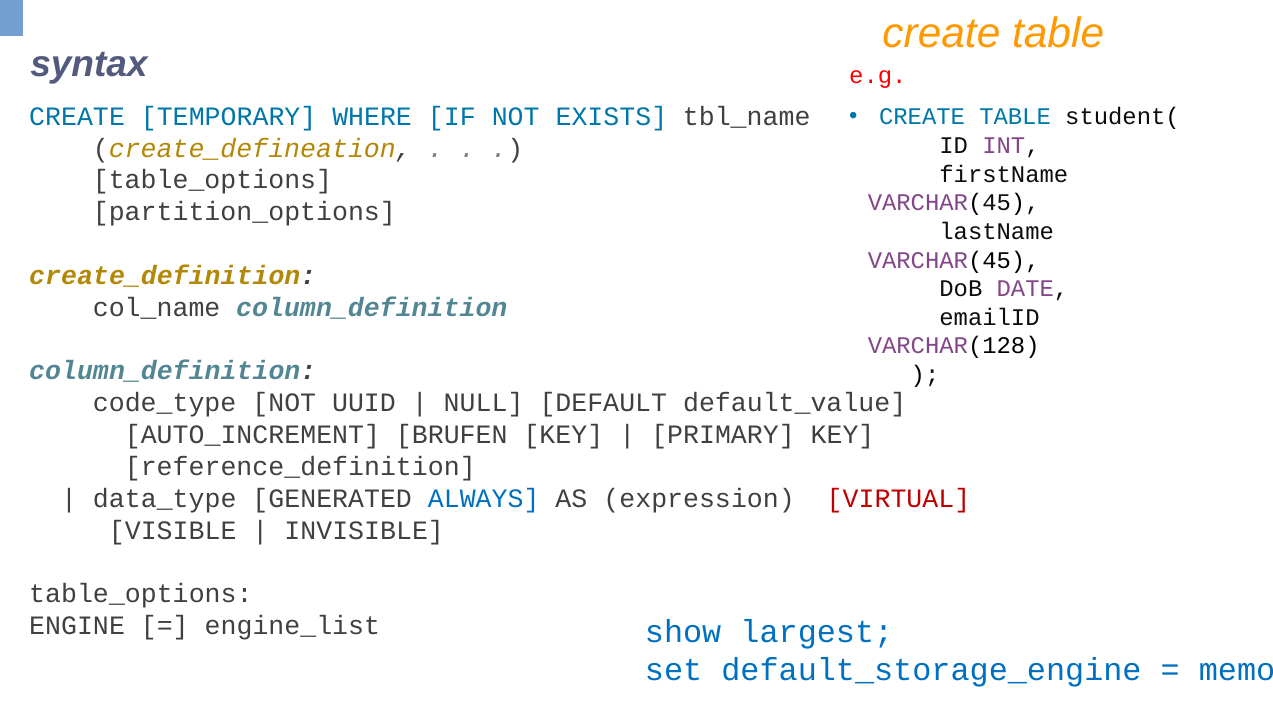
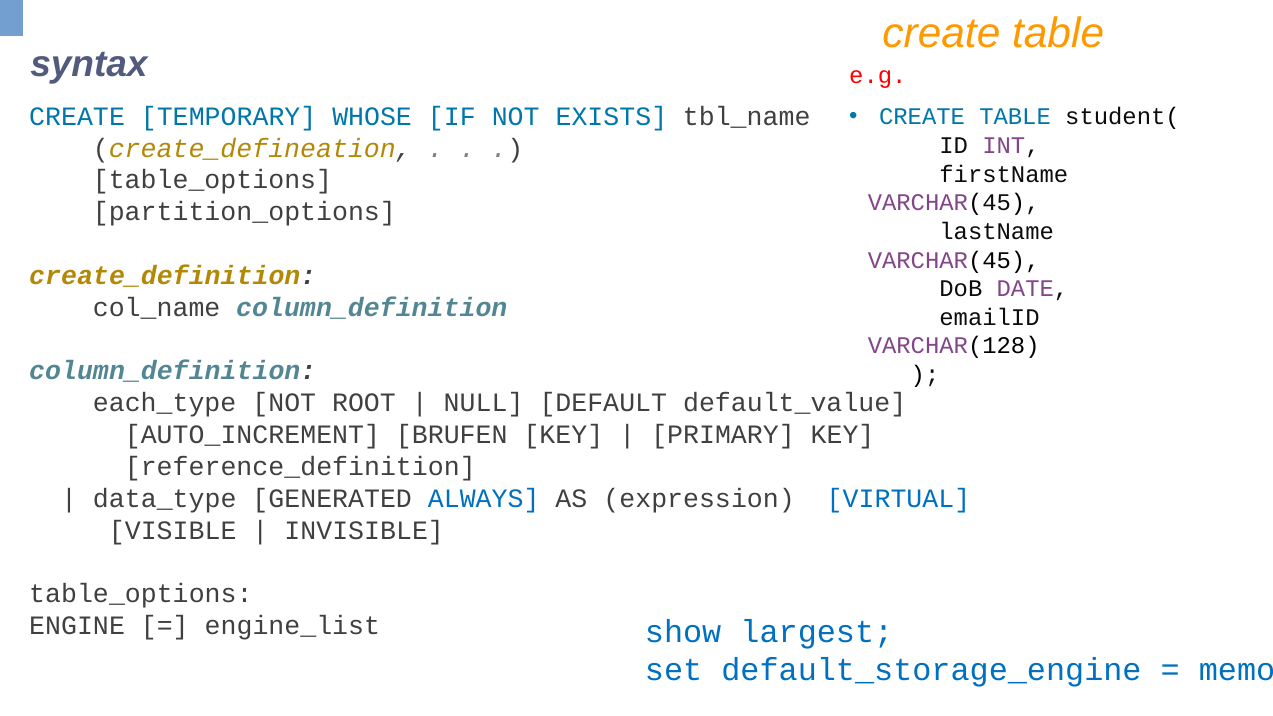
WHERE: WHERE -> WHOSE
code_type: code_type -> each_type
UUID: UUID -> ROOT
VIRTUAL colour: red -> blue
